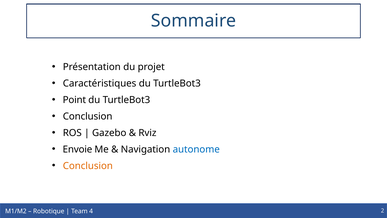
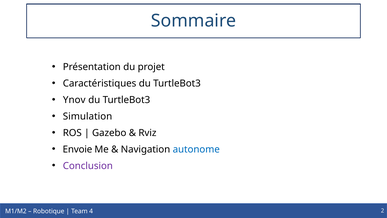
Point: Point -> Ynov
Conclusion at (88, 116): Conclusion -> Simulation
Conclusion at (88, 166) colour: orange -> purple
